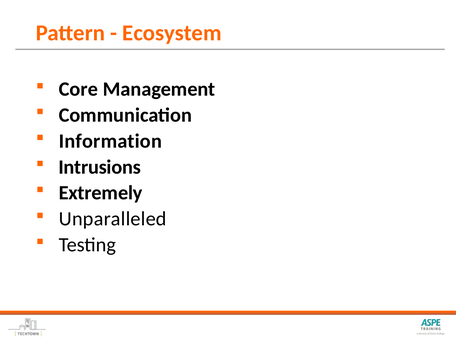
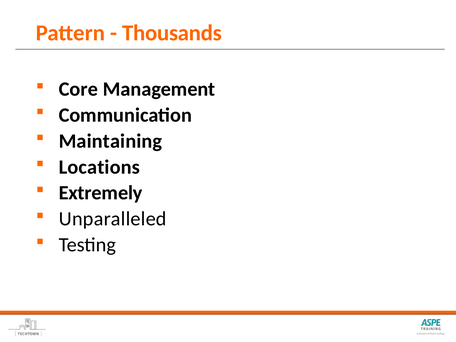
Ecosystem: Ecosystem -> Thousands
Information: Information -> Maintaining
Intrusions: Intrusions -> Locations
